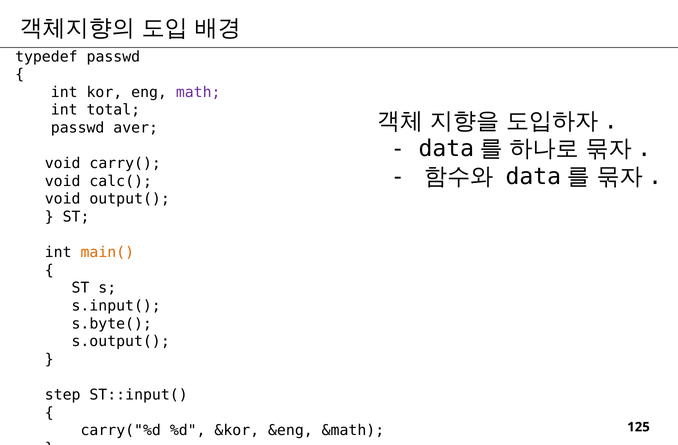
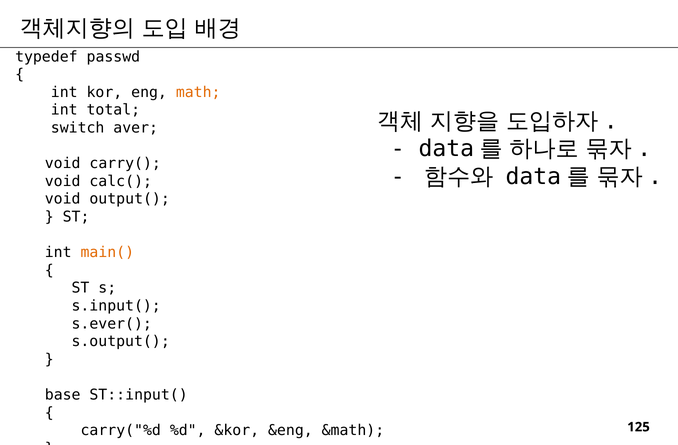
math at (198, 92) colour: purple -> orange
passwd at (78, 128): passwd -> switch
s.byte(: s.byte( -> s.ever(
step: step -> base
